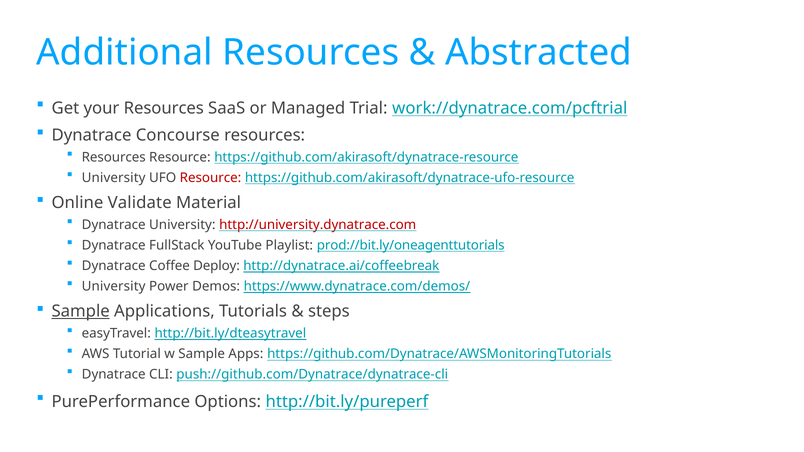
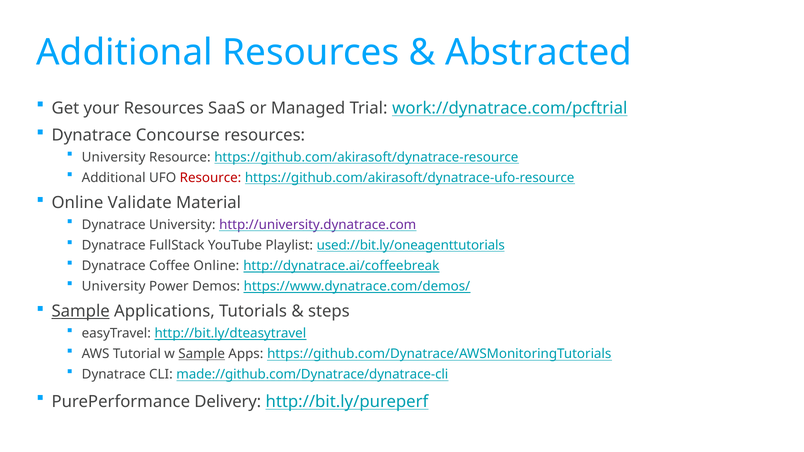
Resources at (114, 157): Resources -> University
University at (114, 178): University -> Additional
http://university.dynatrace.com colour: red -> purple
prod://bit.ly/oneagenttutorials: prod://bit.ly/oneagenttutorials -> used://bit.ly/oneagenttutorials
Coffee Deploy: Deploy -> Online
Sample at (202, 354) underline: none -> present
push://github.com/Dynatrace/dynatrace-cli: push://github.com/Dynatrace/dynatrace-cli -> made://github.com/Dynatrace/dynatrace-cli
Options: Options -> Delivery
